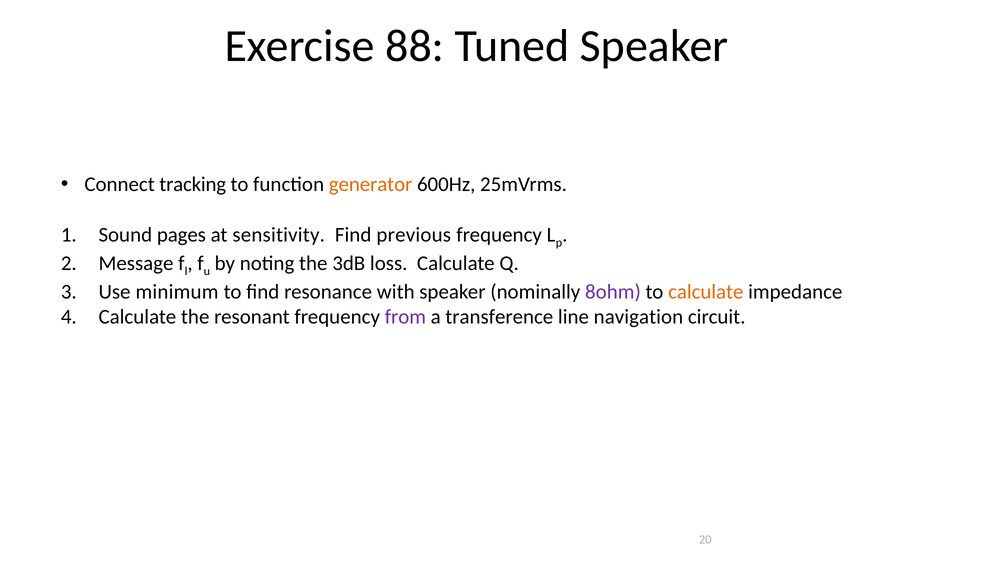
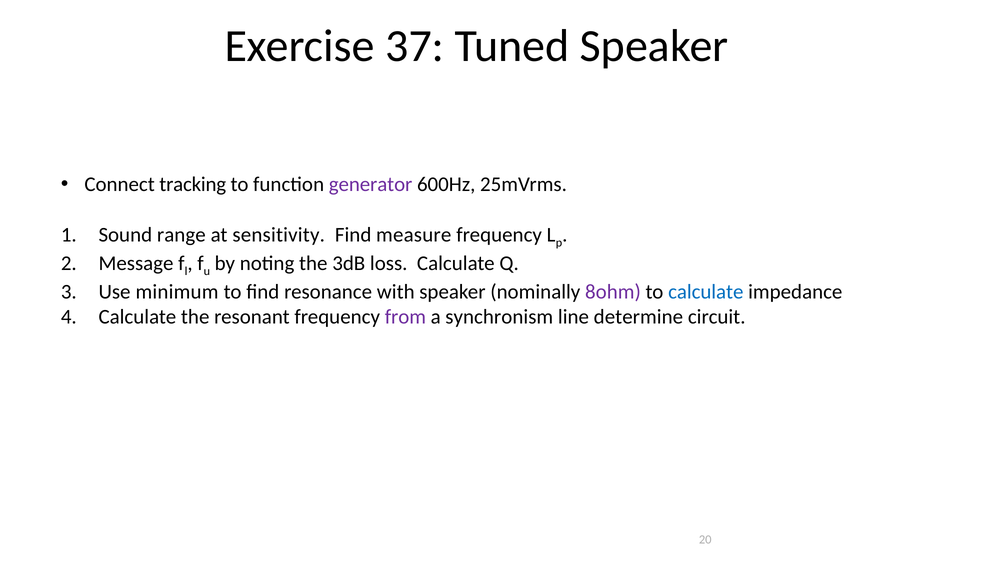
88: 88 -> 37
generator colour: orange -> purple
pages: pages -> range
previous: previous -> measure
calculate at (706, 292) colour: orange -> blue
transference: transference -> synchronism
navigation: navigation -> determine
